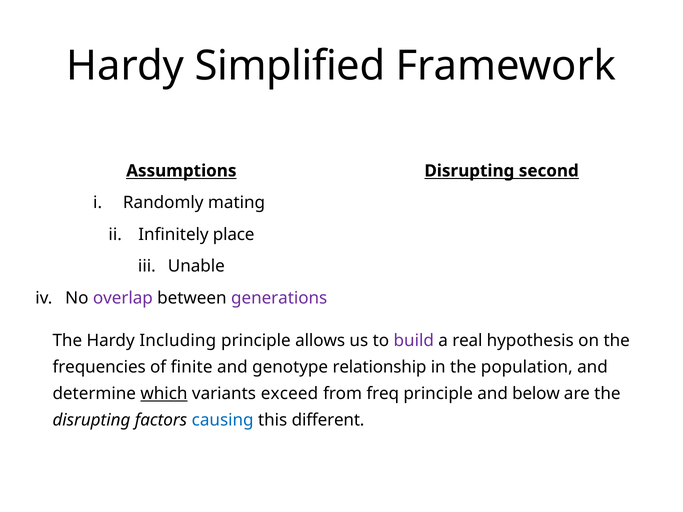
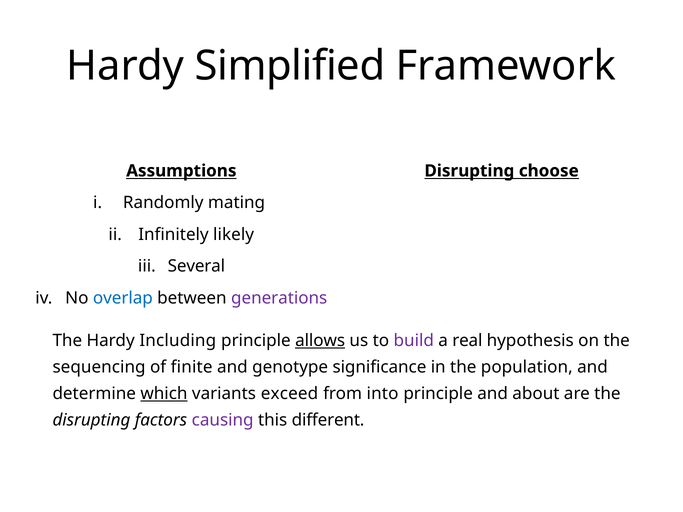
second: second -> choose
place: place -> likely
Unable: Unable -> Several
overlap colour: purple -> blue
allows underline: none -> present
frequencies: frequencies -> sequencing
relationship: relationship -> significance
freq: freq -> into
below: below -> about
causing colour: blue -> purple
